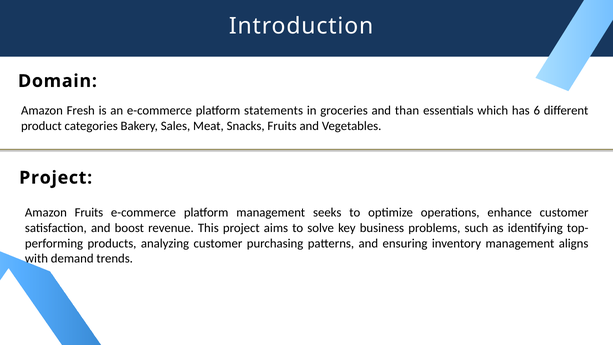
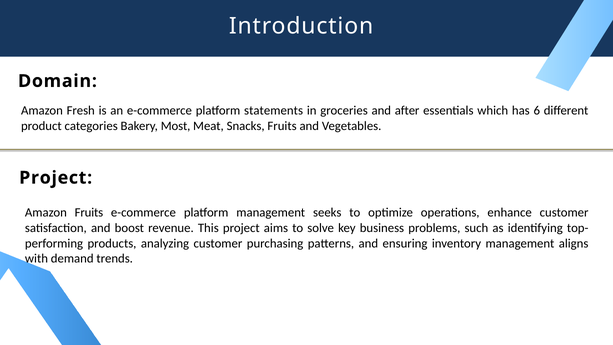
than: than -> after
Sales: Sales -> Most
